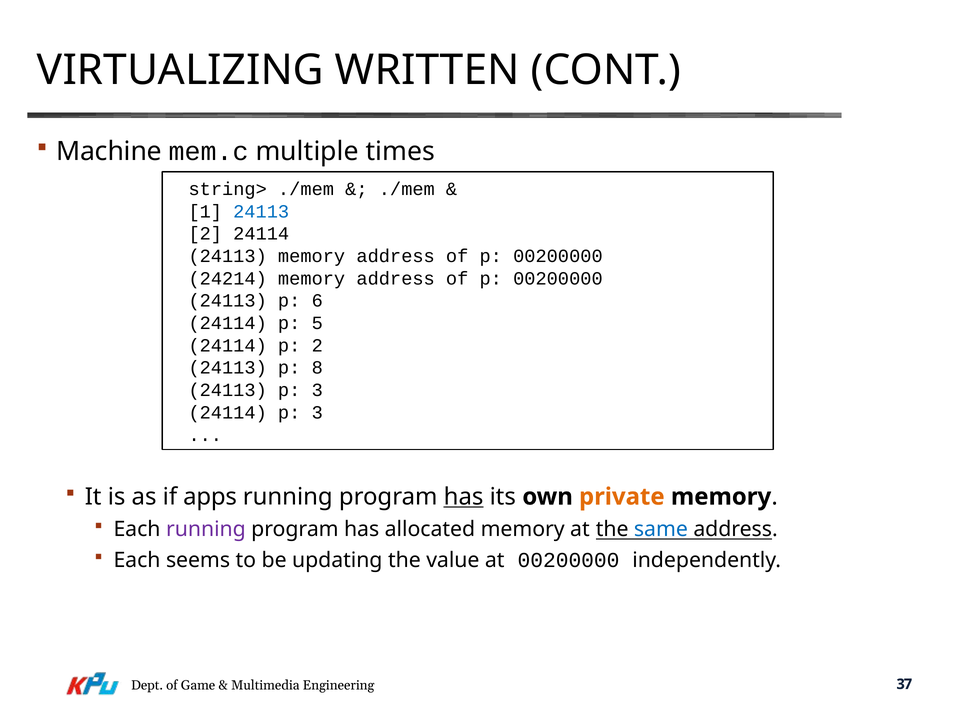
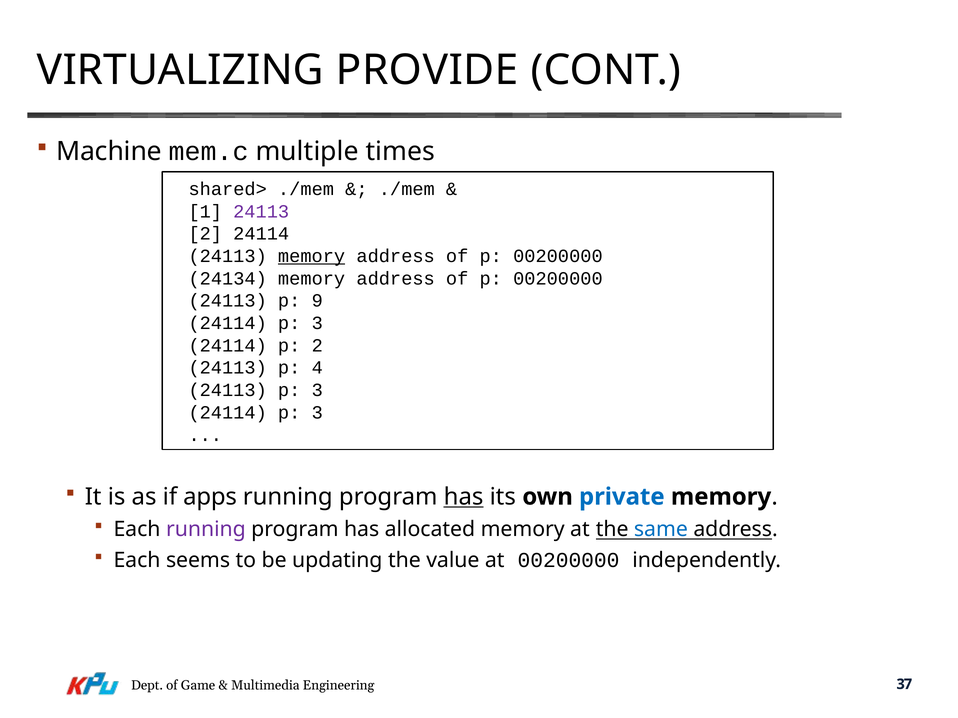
WRITTEN: WRITTEN -> PROVIDE
string>: string> -> shared>
24113 at (261, 212) colour: blue -> purple
memory at (312, 256) underline: none -> present
24214: 24214 -> 24134
6: 6 -> 9
5 at (317, 323): 5 -> 3
8: 8 -> 4
private colour: orange -> blue
